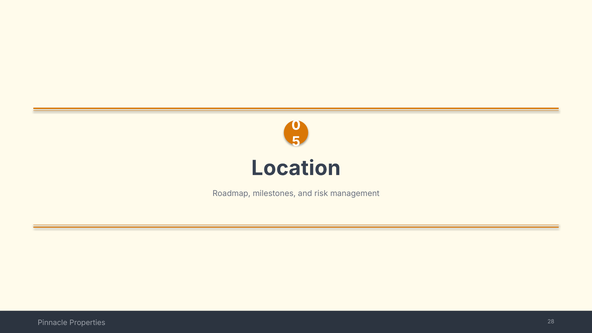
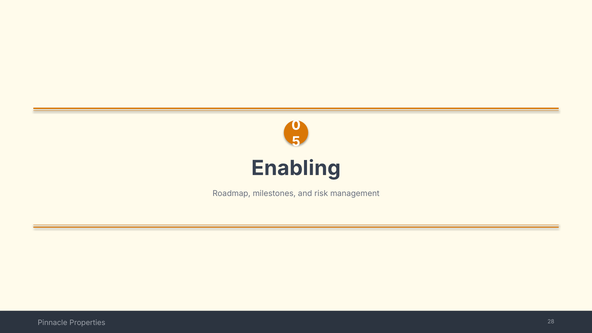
Location: Location -> Enabling
